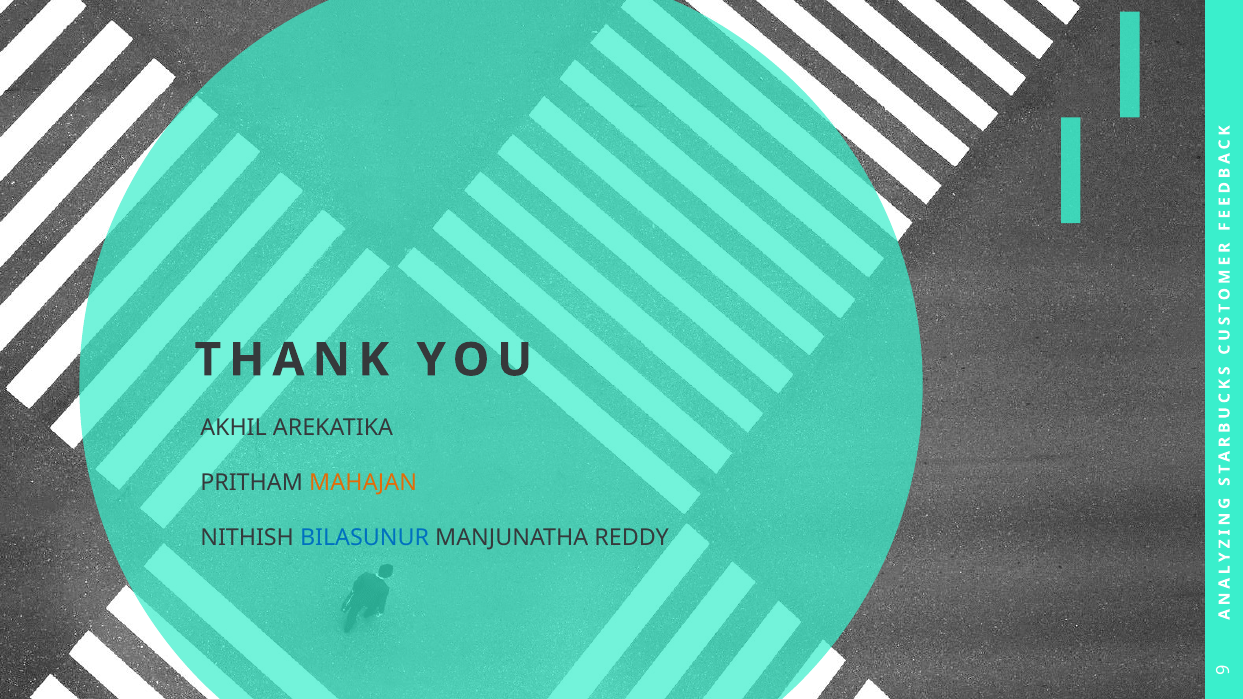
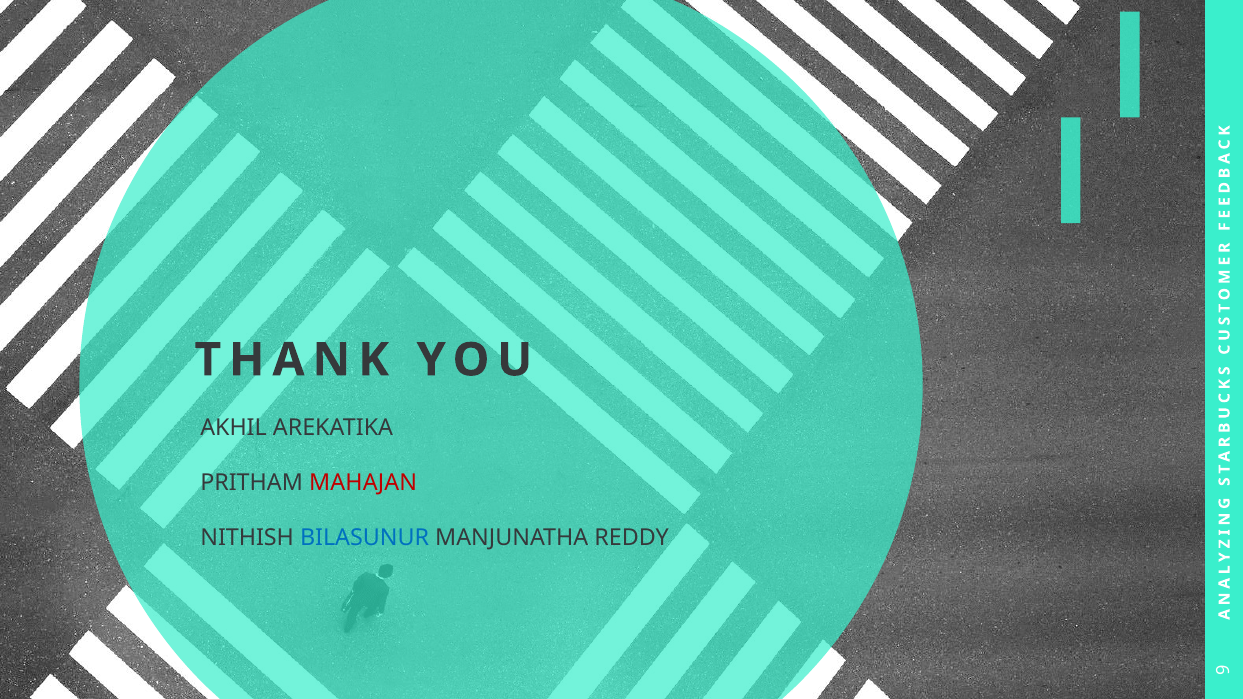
MAHAJAN colour: orange -> red
